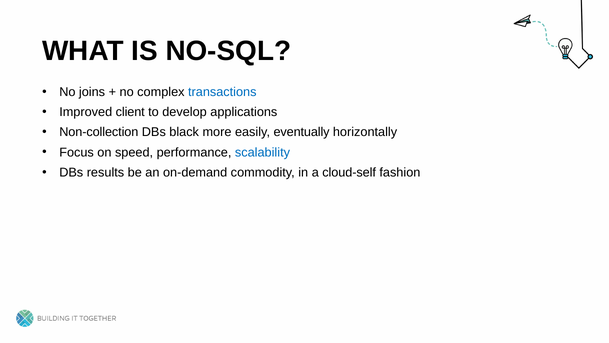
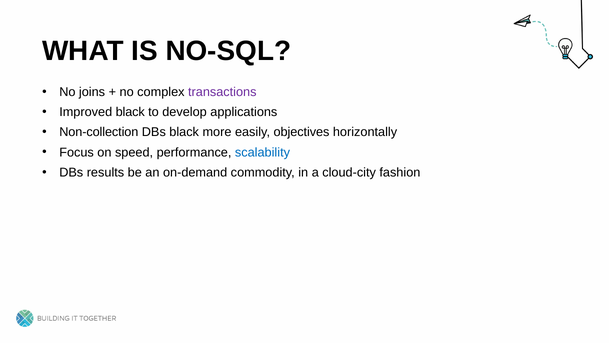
transactions colour: blue -> purple
Improved client: client -> black
eventually: eventually -> objectives
cloud-self: cloud-self -> cloud-city
